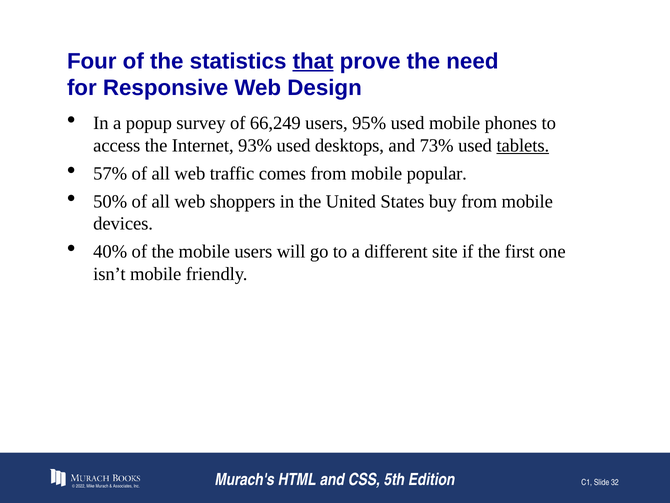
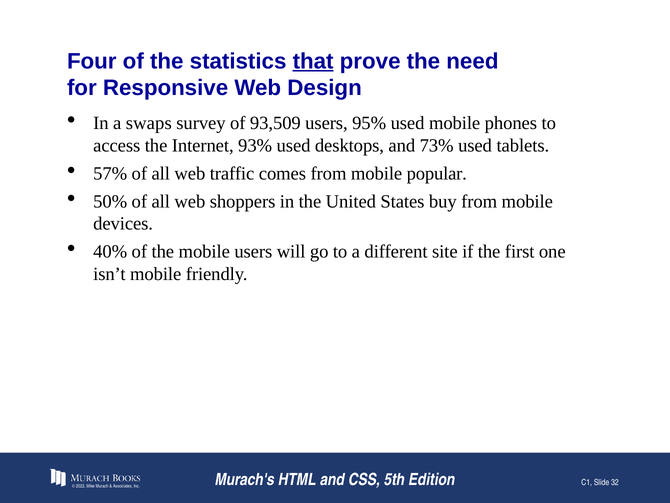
popup: popup -> swaps
66,249: 66,249 -> 93,509
tablets underline: present -> none
